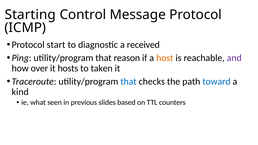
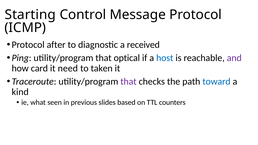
start: start -> after
reason: reason -> optical
host colour: orange -> blue
over: over -> card
hosts: hosts -> need
that at (128, 81) colour: blue -> purple
